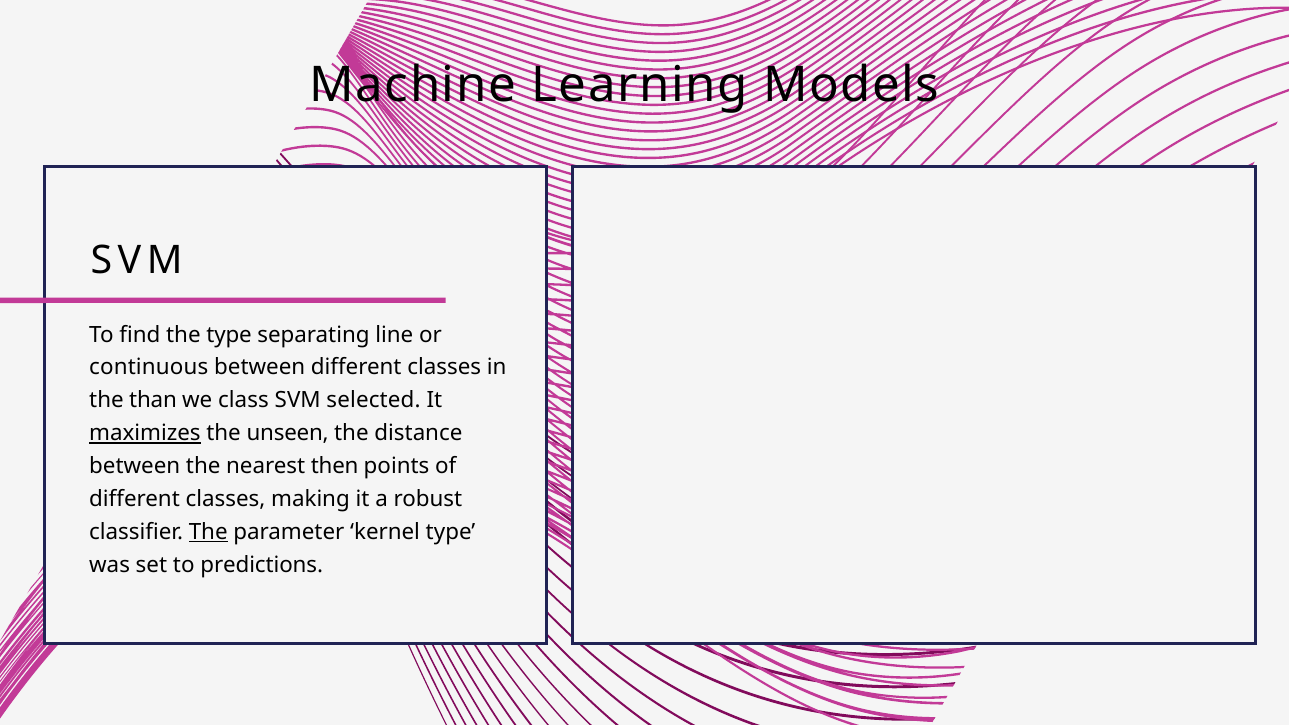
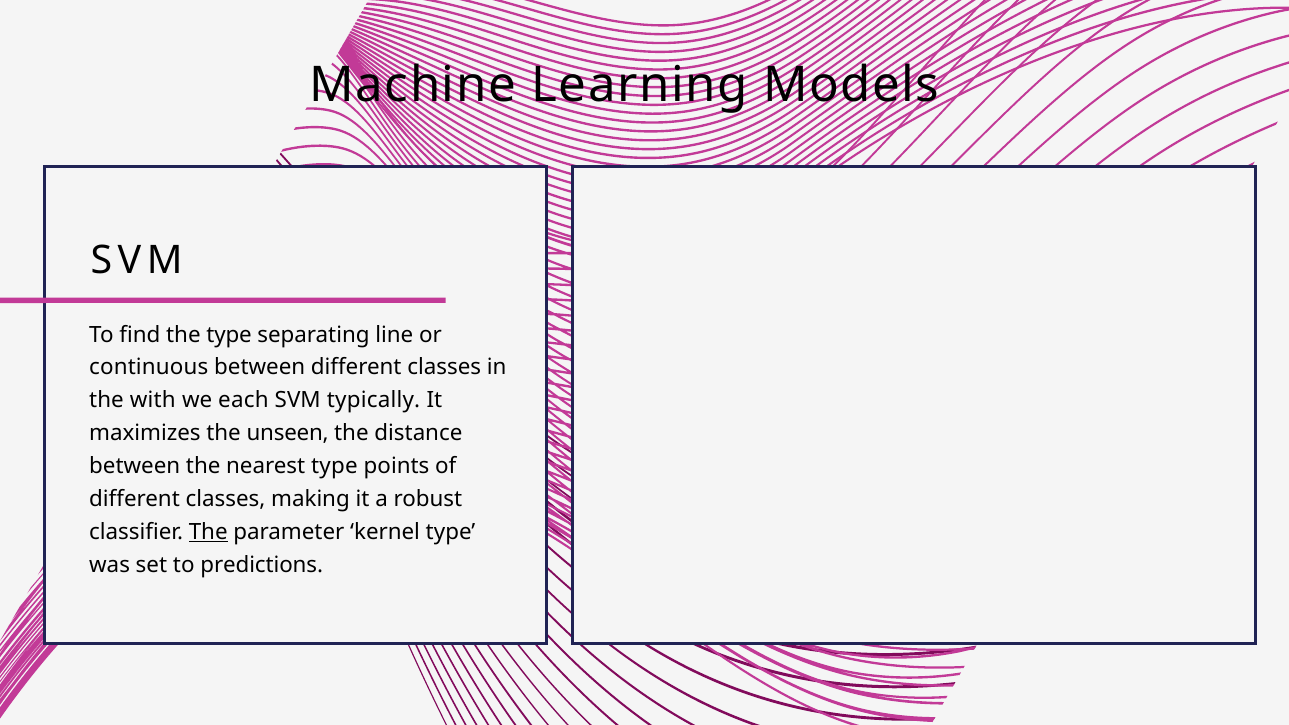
than: than -> with
class: class -> each
selected: selected -> typically
maximizes underline: present -> none
nearest then: then -> type
